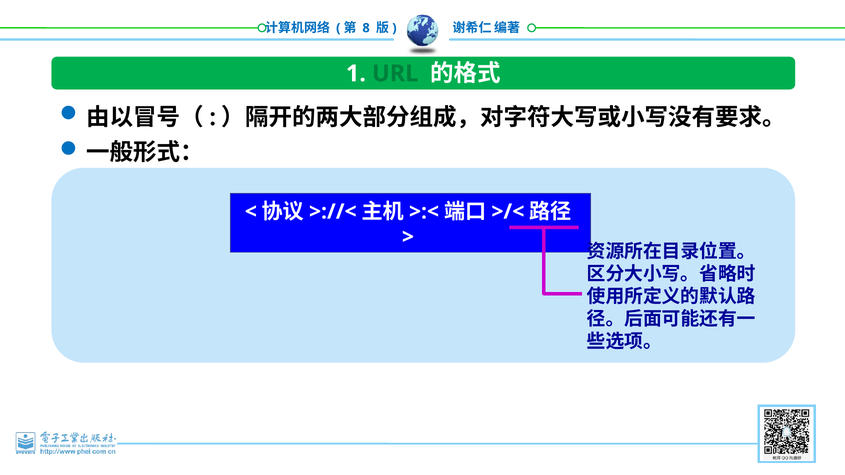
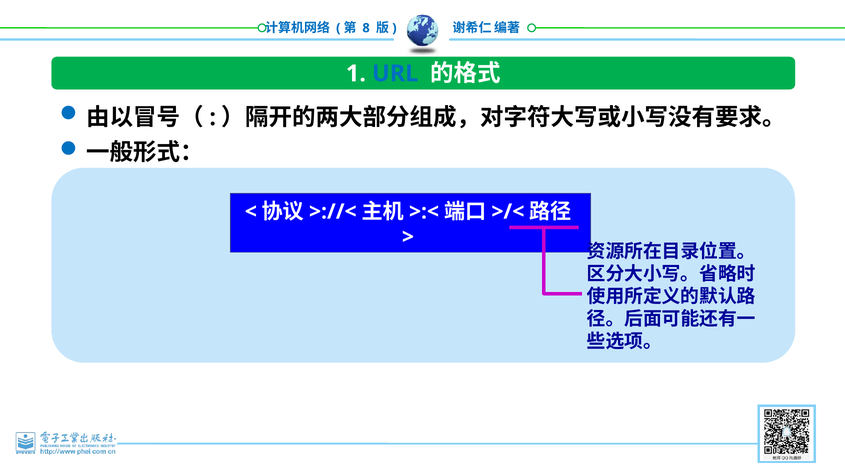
URL colour: green -> blue
